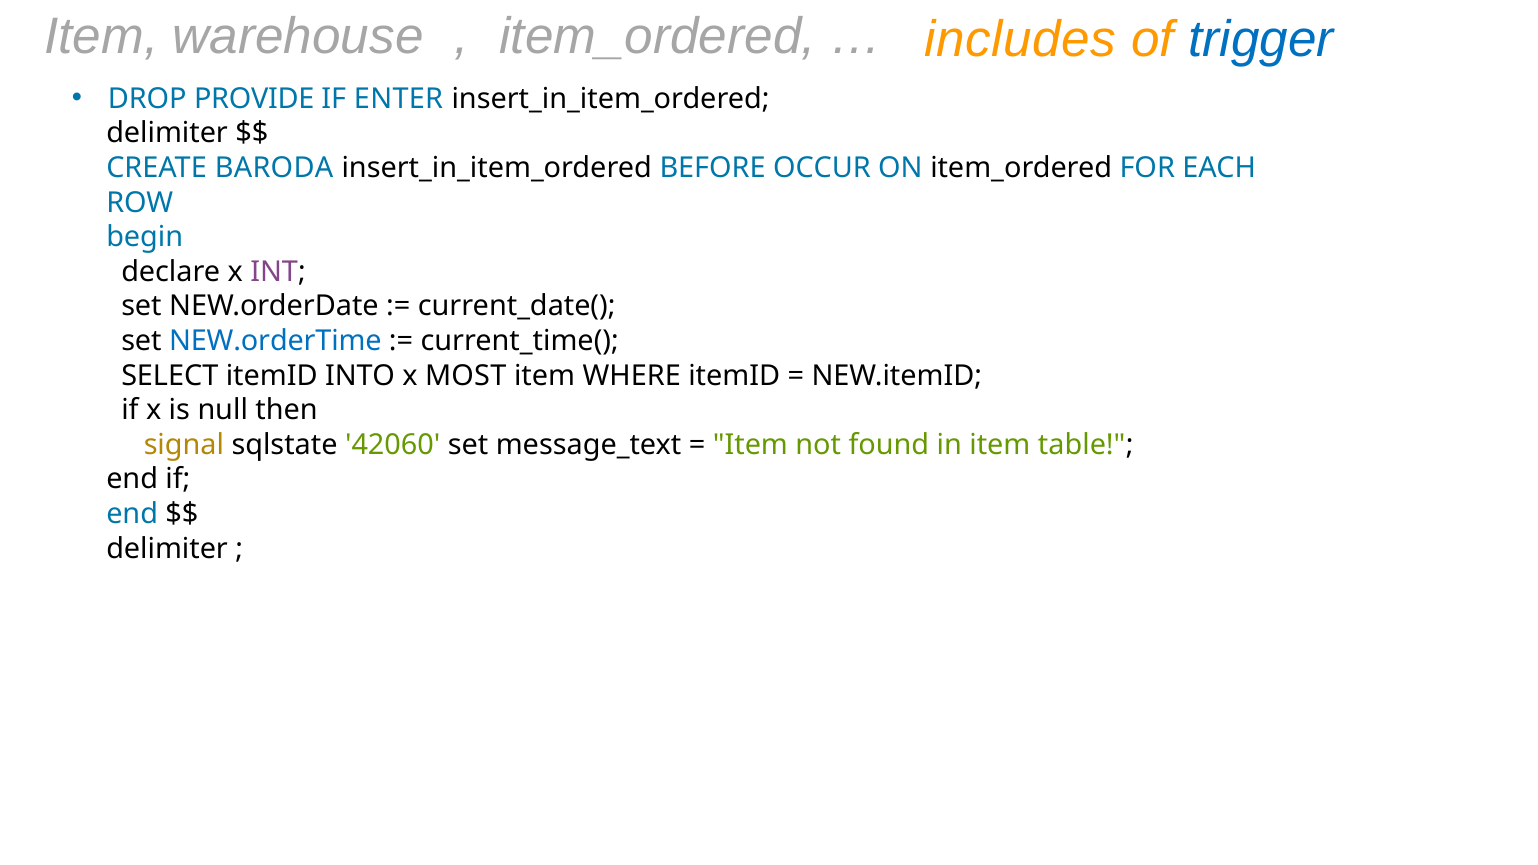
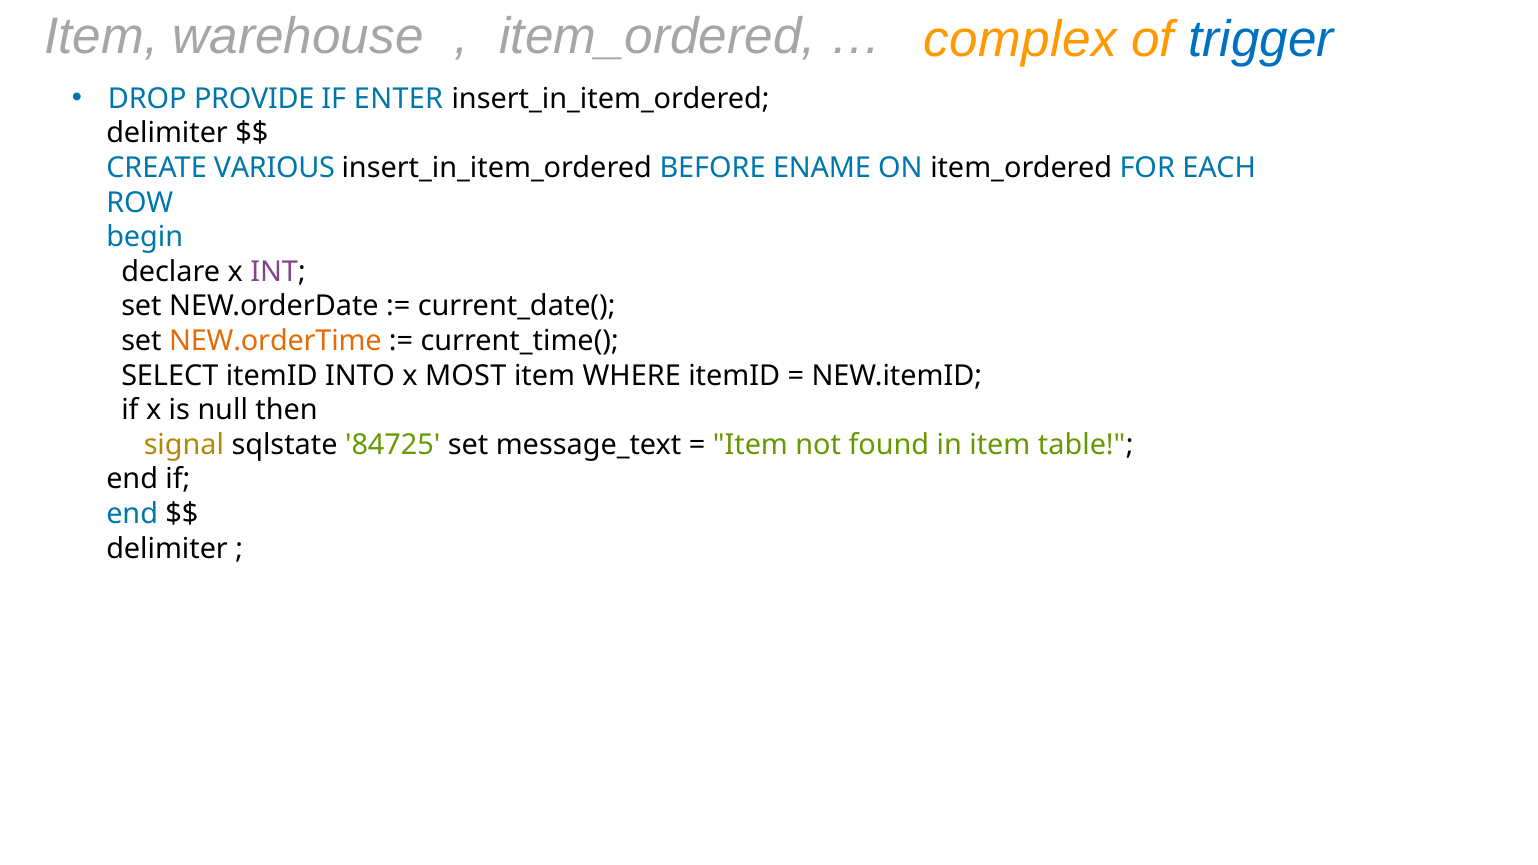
includes: includes -> complex
BARODA: BARODA -> VARIOUS
OCCUR: OCCUR -> ENAME
NEW.orderTime colour: blue -> orange
42060: 42060 -> 84725
